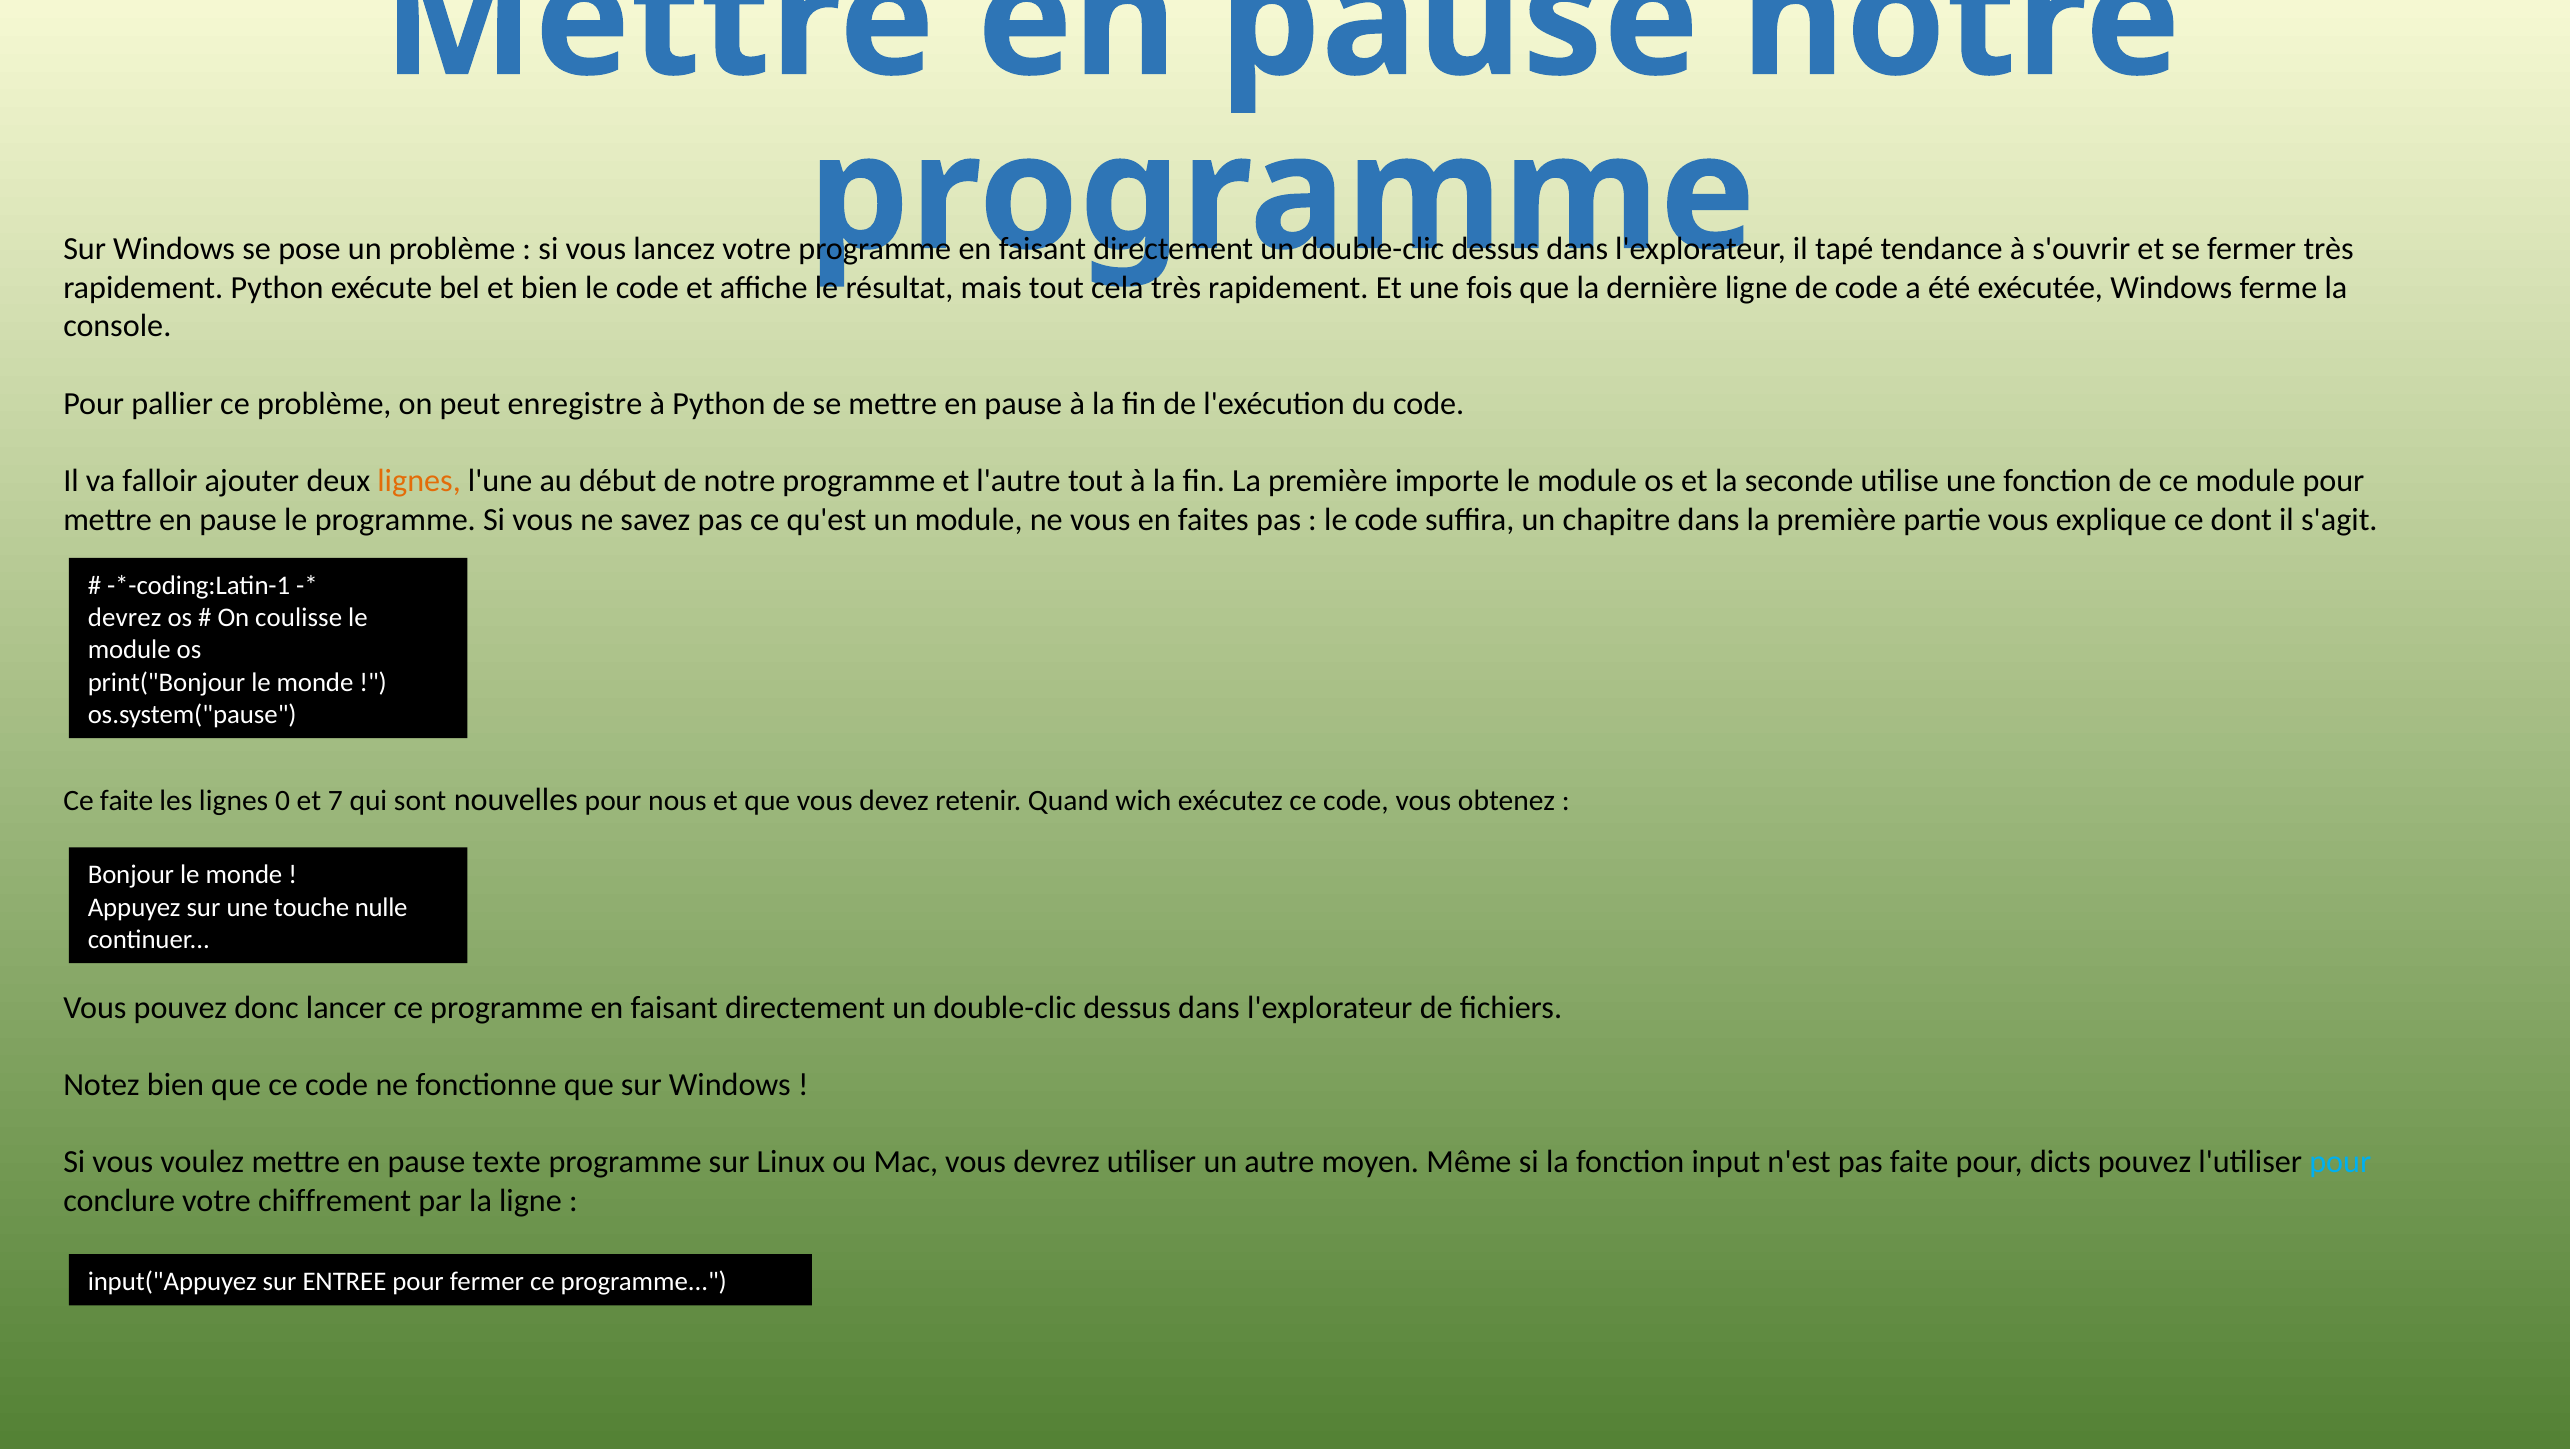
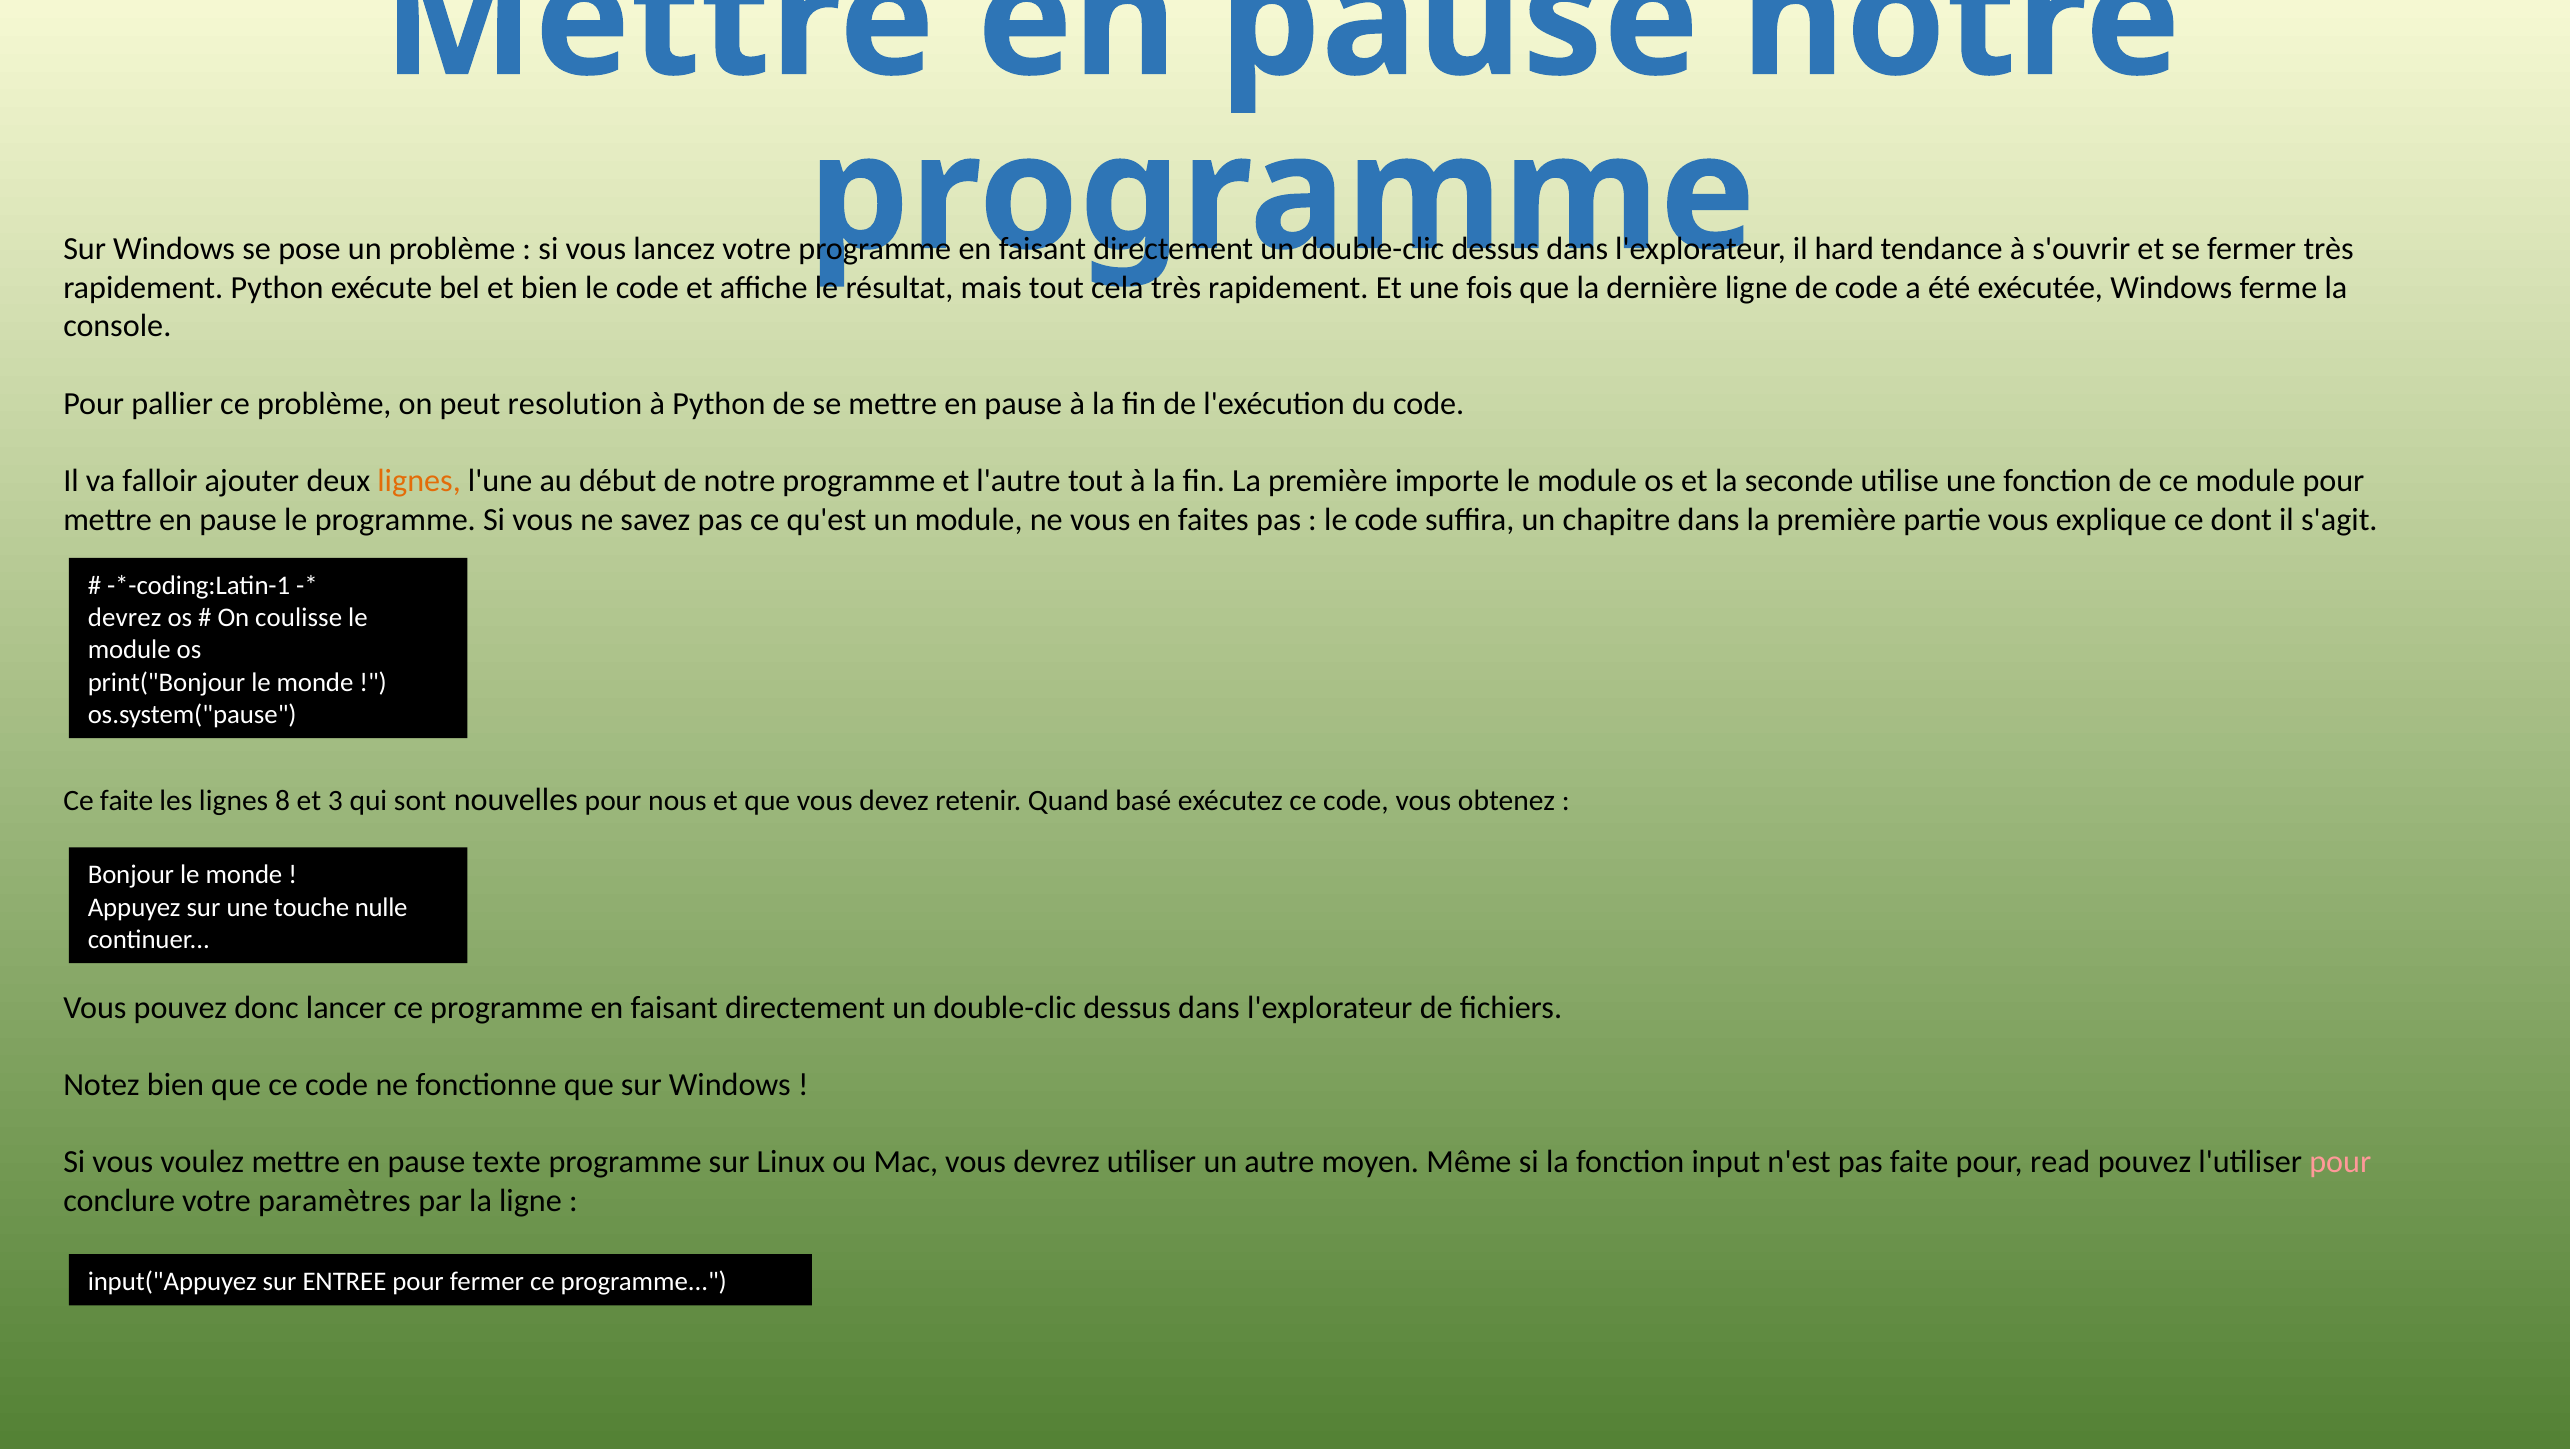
tapé: tapé -> hard
enregistre: enregistre -> resolution
0: 0 -> 8
7: 7 -> 3
wich: wich -> basé
dicts: dicts -> read
pour at (2340, 1162) colour: light blue -> pink
chiffrement: chiffrement -> paramètres
